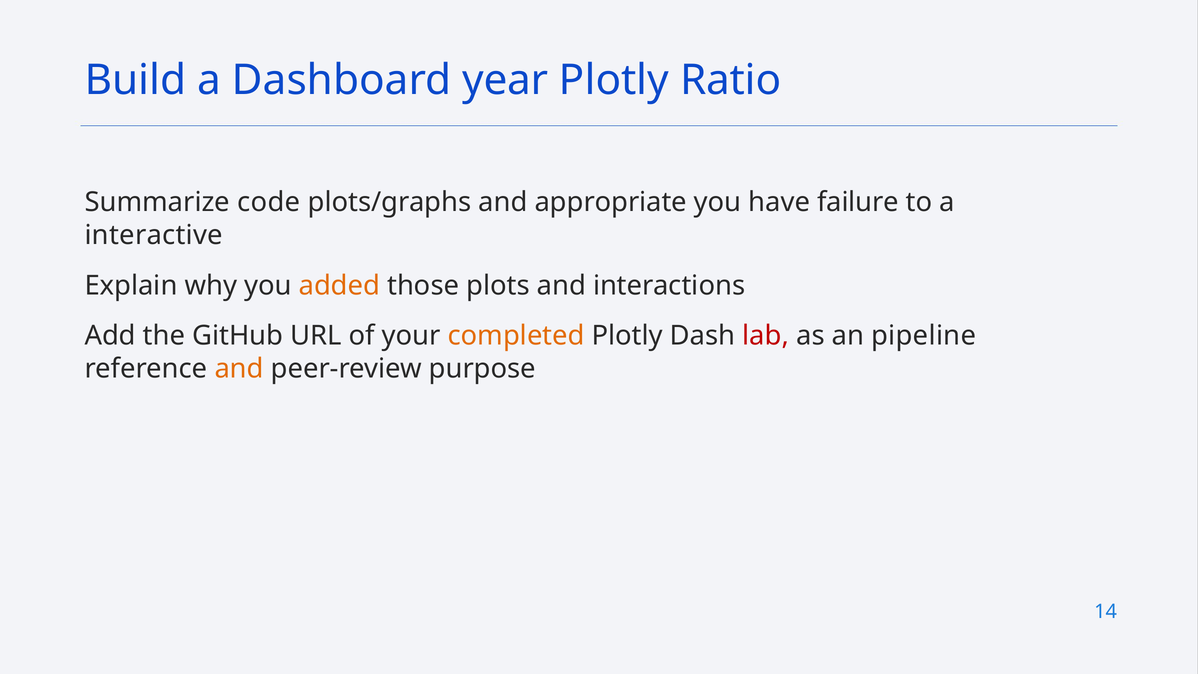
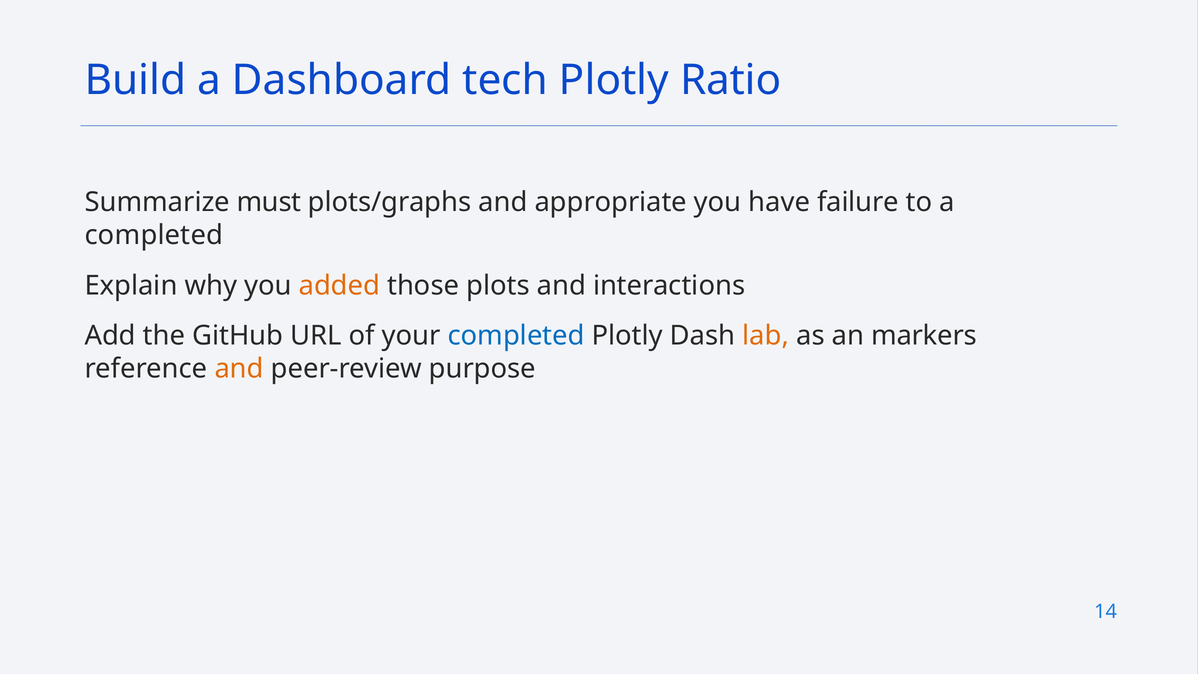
year: year -> tech
code: code -> must
interactive at (154, 235): interactive -> completed
completed at (516, 336) colour: orange -> blue
lab colour: red -> orange
pipeline: pipeline -> markers
